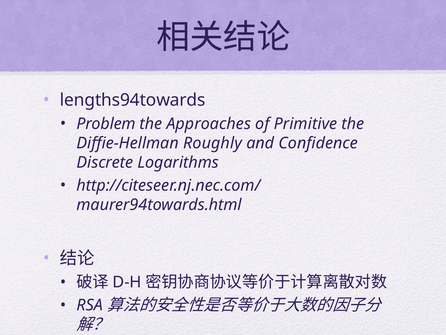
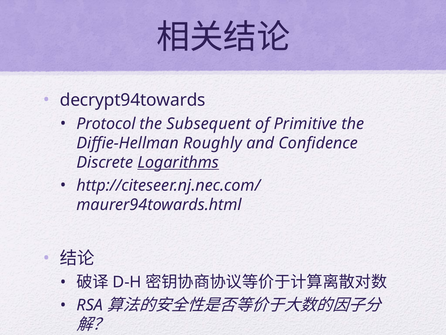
lengths94towards: lengths94towards -> decrypt94towards
Problem: Problem -> Protocol
Approaches: Approaches -> Subsequent
Logarithms underline: none -> present
